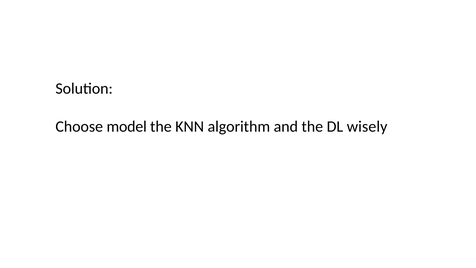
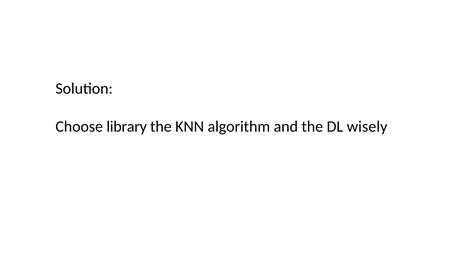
model: model -> library
